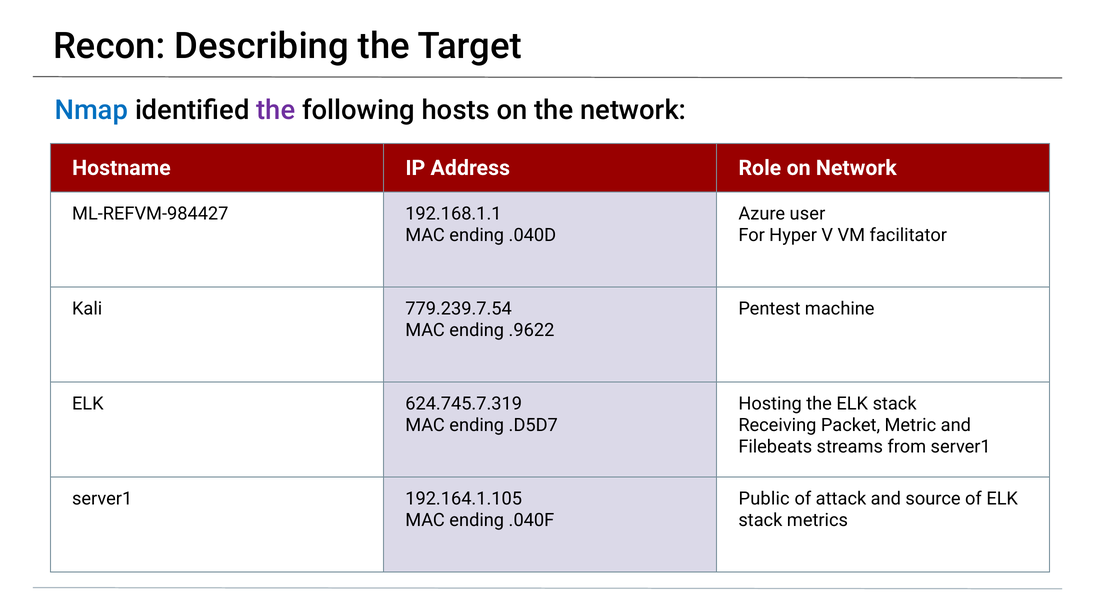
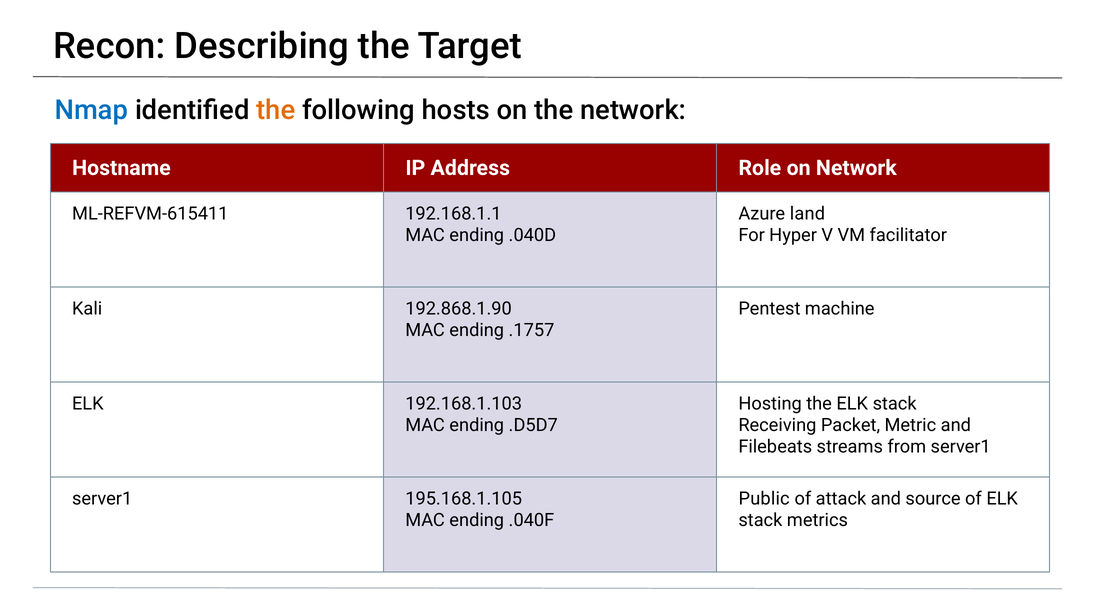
the at (276, 110) colour: purple -> orange
ML-REFVM-984427: ML-REFVM-984427 -> ML-REFVM-615411
user: user -> land
779.239.7.54: 779.239.7.54 -> 192.868.1.90
.9622: .9622 -> .1757
624.745.7.319: 624.745.7.319 -> 192.168.1.103
192.164.1.105: 192.164.1.105 -> 195.168.1.105
